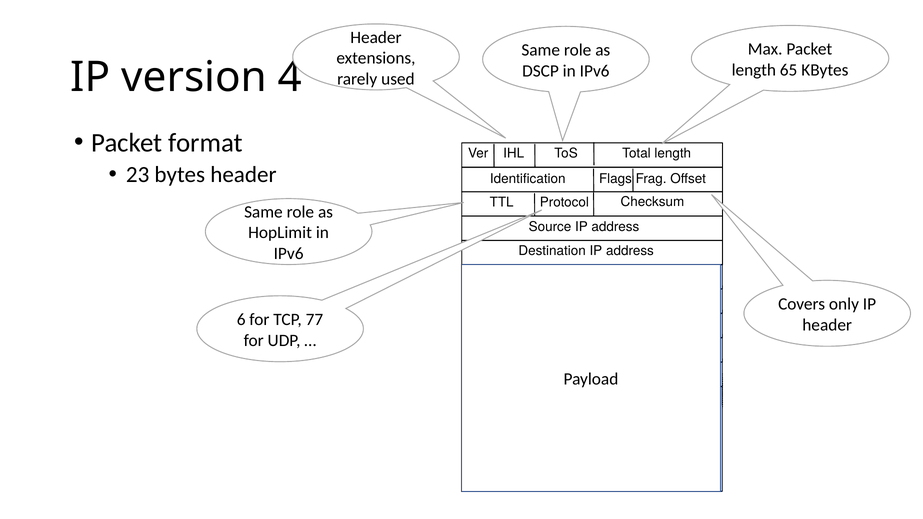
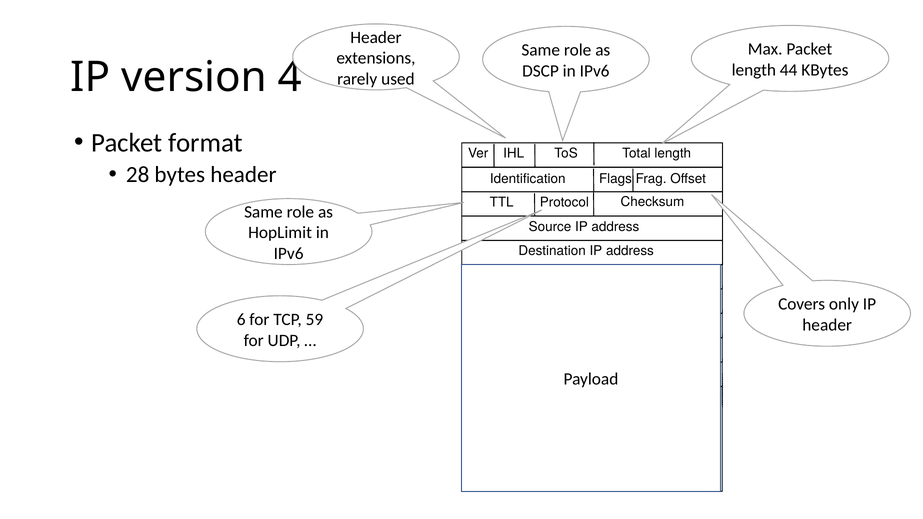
65: 65 -> 44
23: 23 -> 28
77: 77 -> 59
